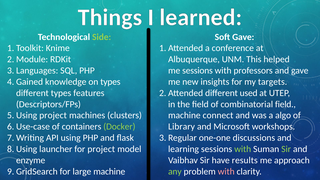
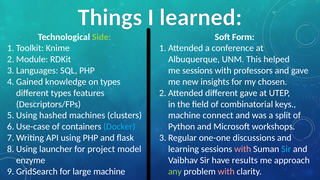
Soft Gave: Gave -> Form
targets: targets -> chosen
different used: used -> gave
combinatorial field: field -> keys
project at (53, 115): project -> hashed
algo: algo -> split
Docker colour: light green -> light blue
Library: Library -> Python
with at (243, 149) colour: light green -> pink
Sir at (286, 149) colour: light green -> light blue
